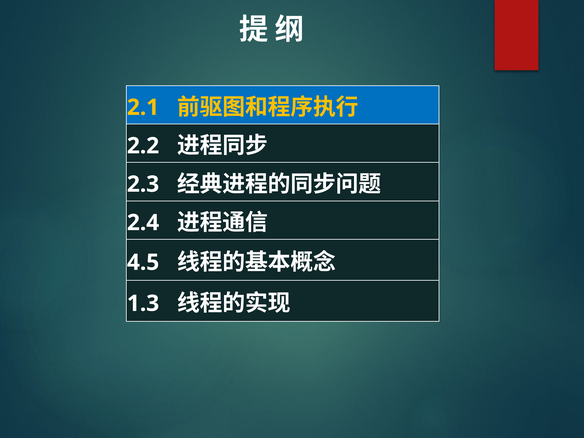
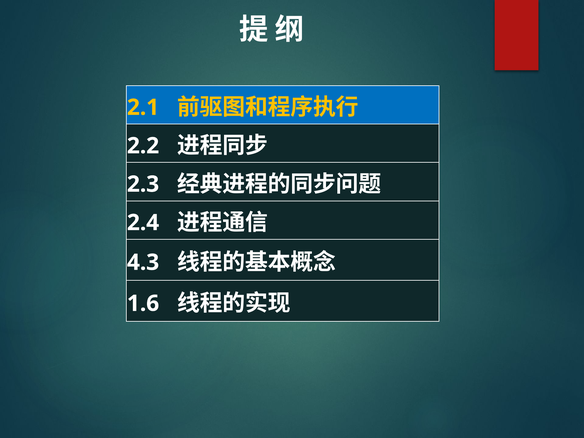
4.5: 4.5 -> 4.3
1.3: 1.3 -> 1.6
